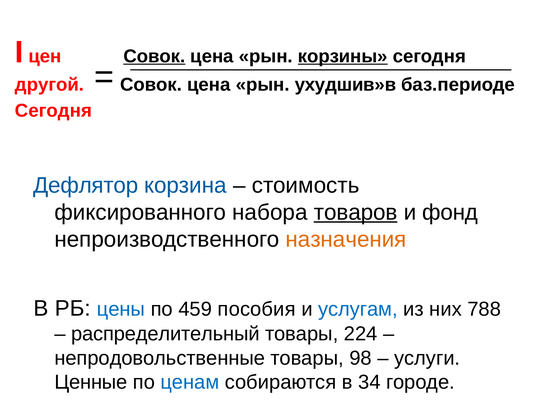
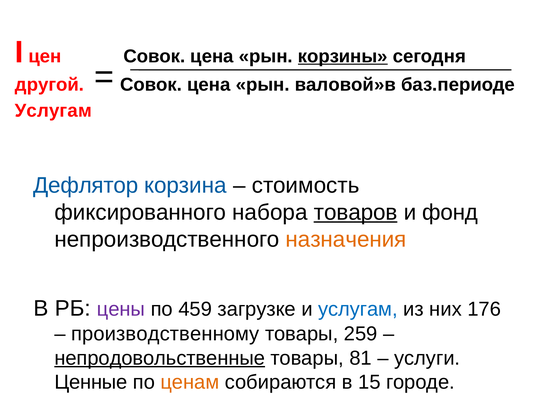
Совок at (154, 56) underline: present -> none
ухудшив»в: ухудшив»в -> валовой»в
Сегодня at (53, 111): Сегодня -> Услугам
цены colour: blue -> purple
пособия: пособия -> загрузке
788: 788 -> 176
распределительный: распределительный -> производственному
224: 224 -> 259
непродовольственные underline: none -> present
98: 98 -> 81
ценам colour: blue -> orange
34: 34 -> 15
